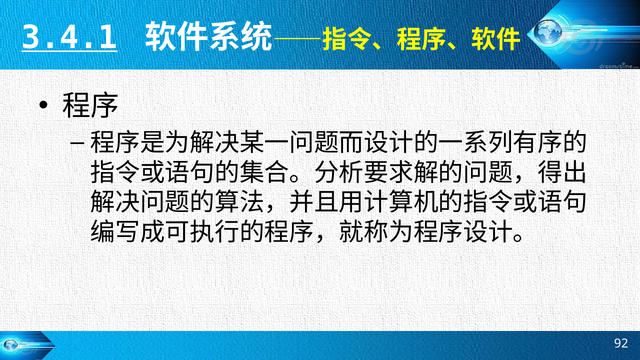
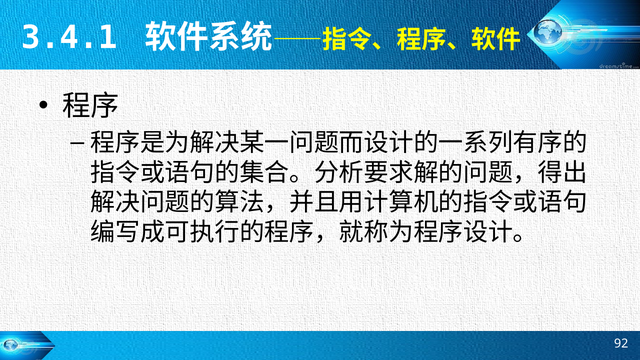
3.4.1 underline: present -> none
